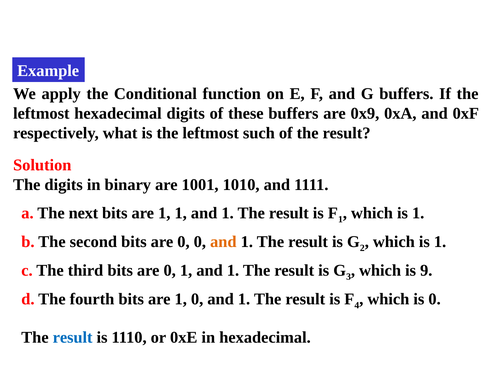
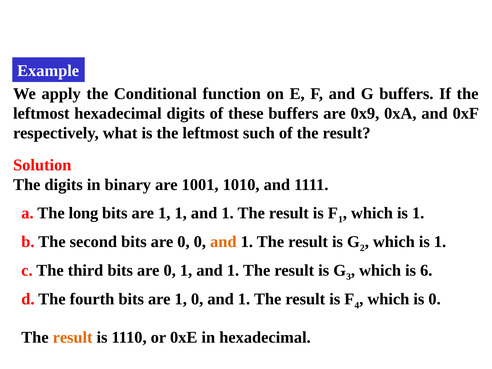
next: next -> long
9: 9 -> 6
result at (73, 337) colour: blue -> orange
